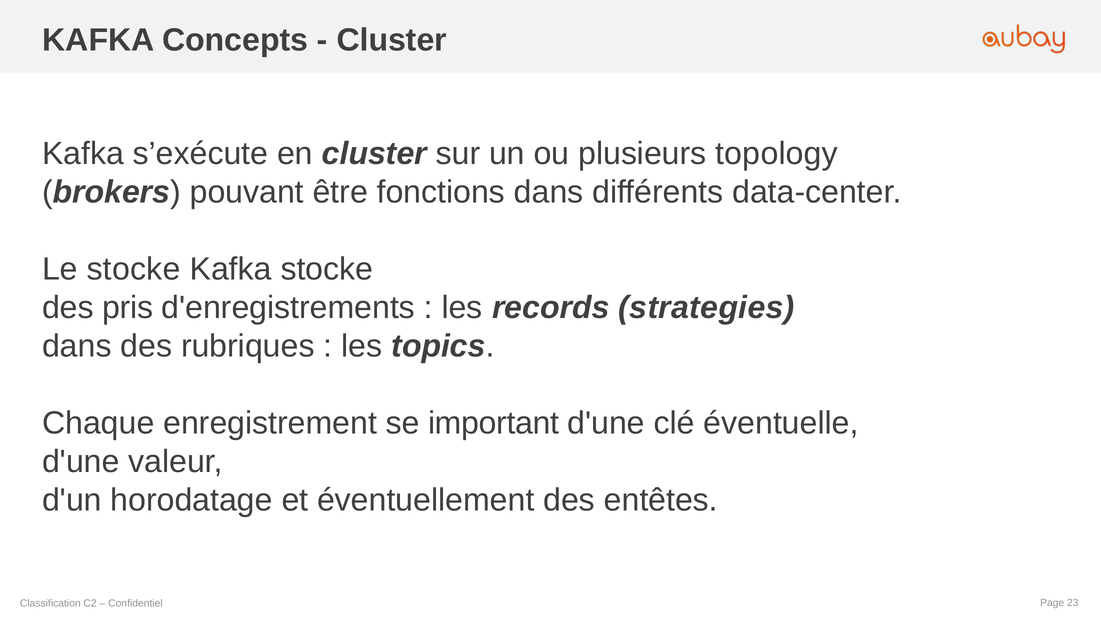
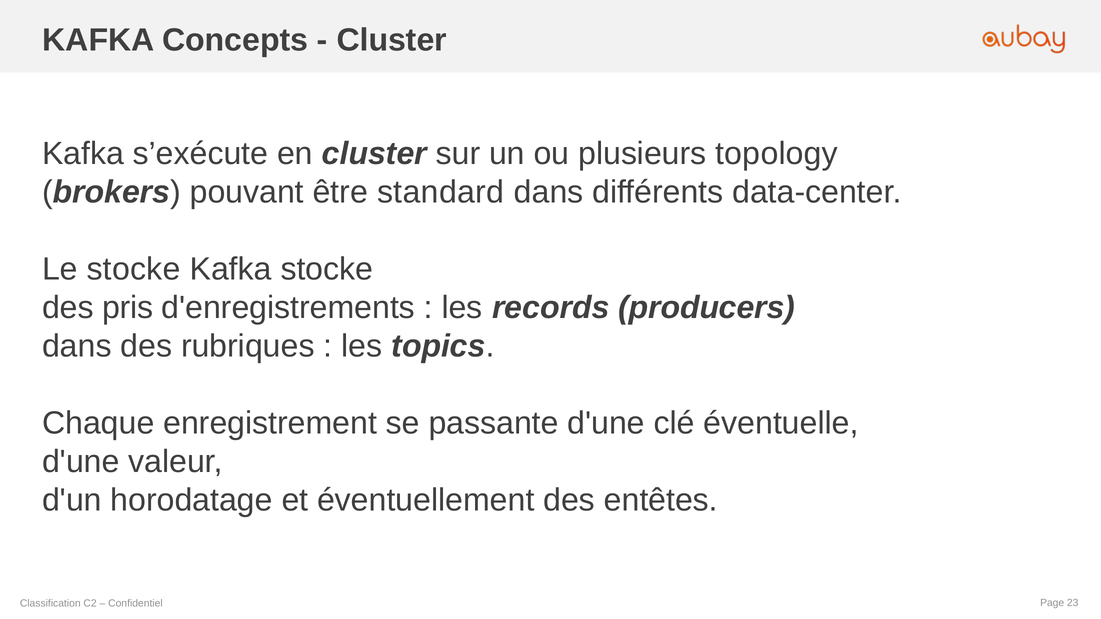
fonctions: fonctions -> standard
strategies: strategies -> producers
important: important -> passante
